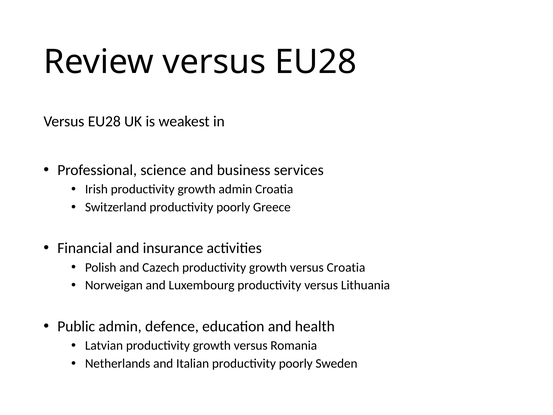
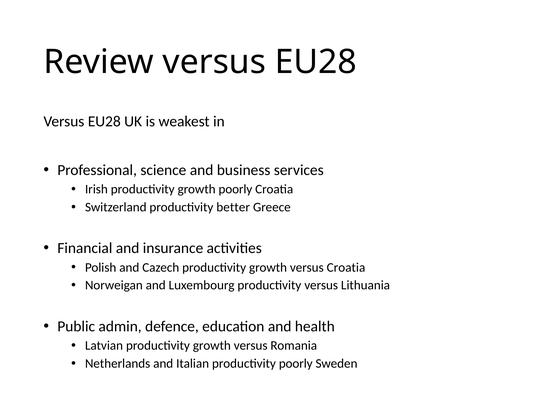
growth admin: admin -> poorly
Switzerland productivity poorly: poorly -> better
